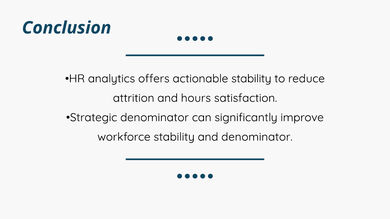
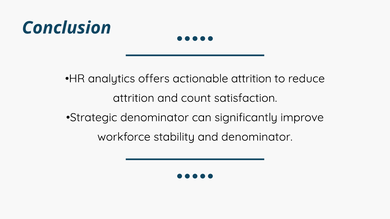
actionable stability: stability -> attrition
hours: hours -> count
